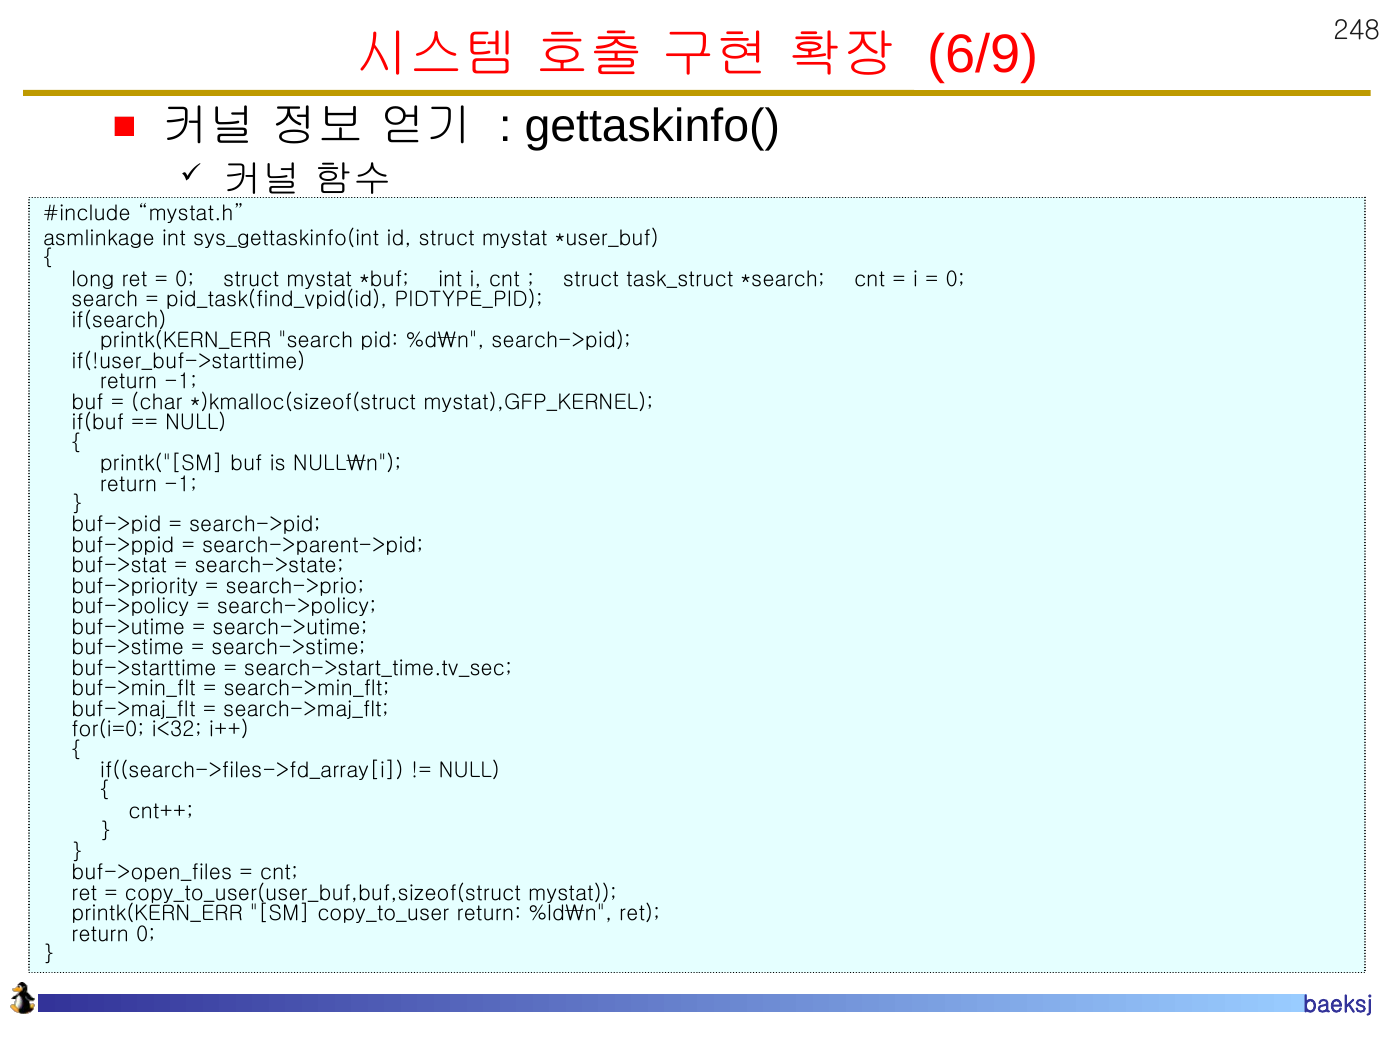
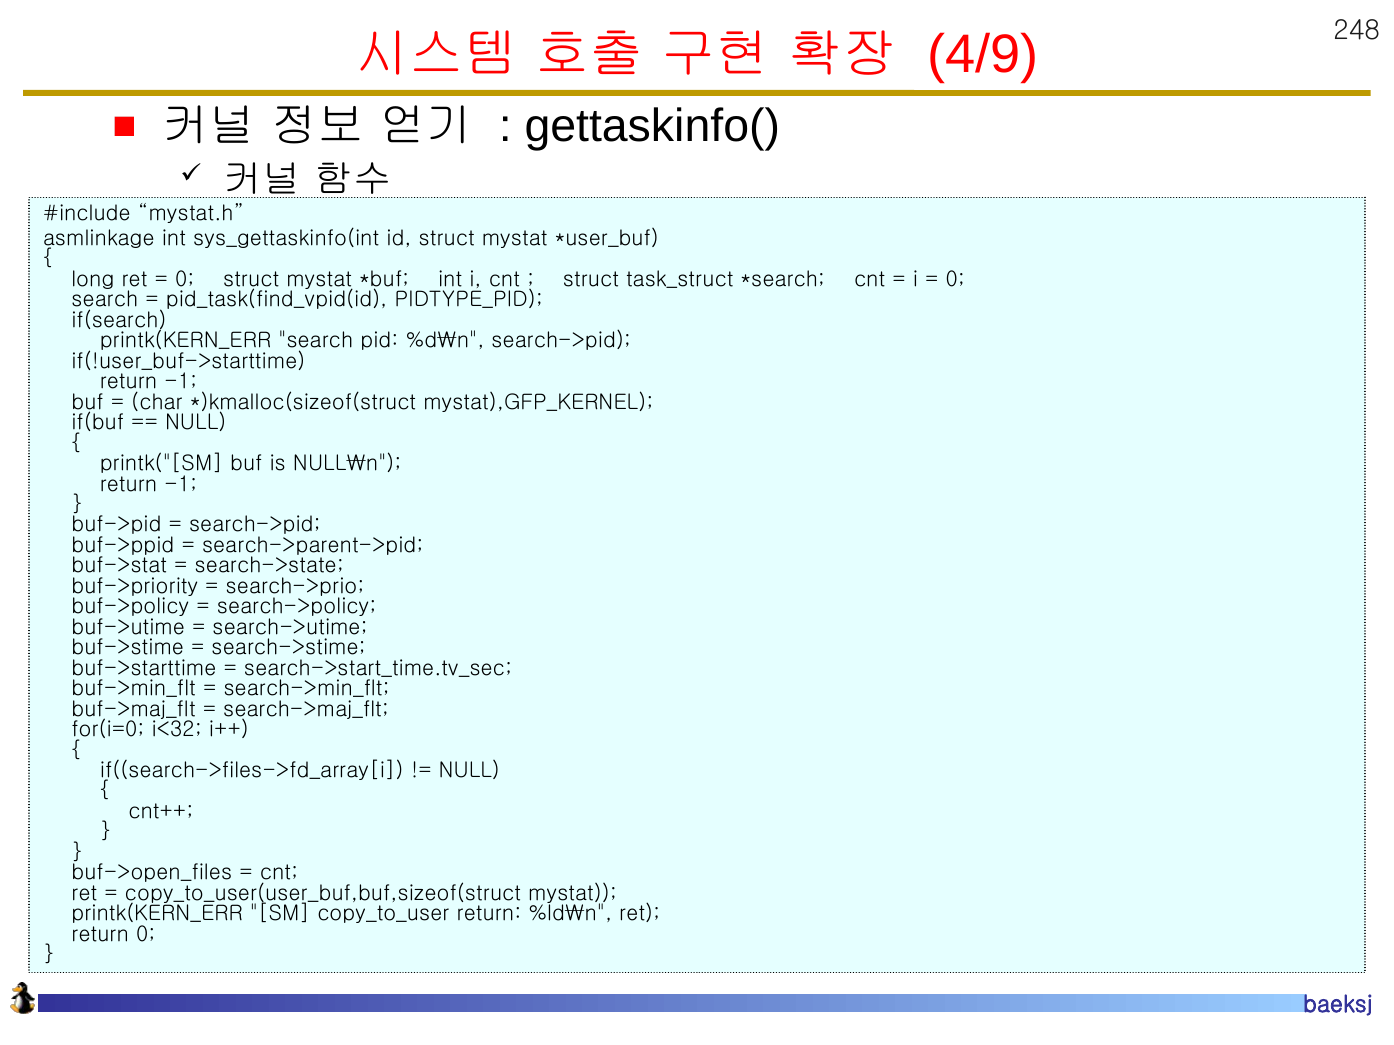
6/9: 6/9 -> 4/9
